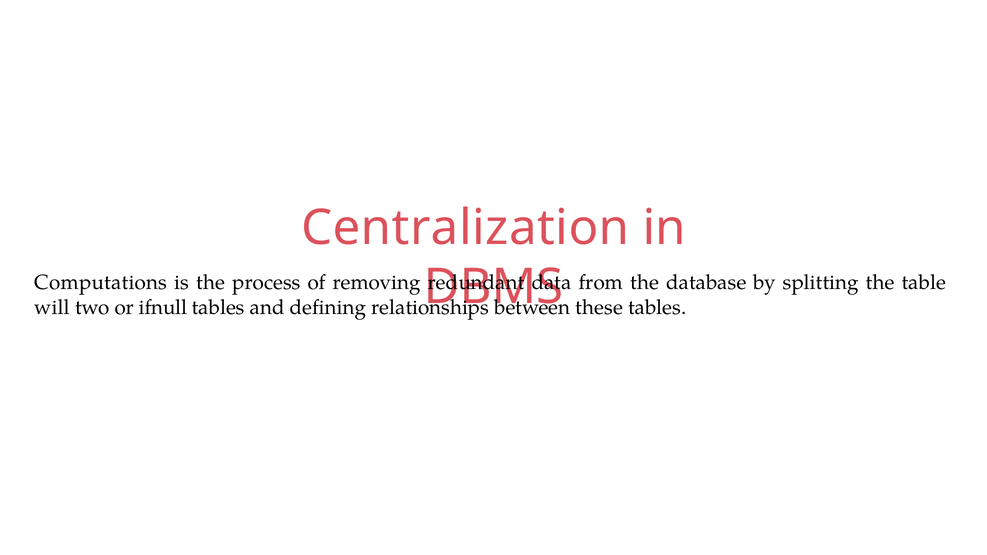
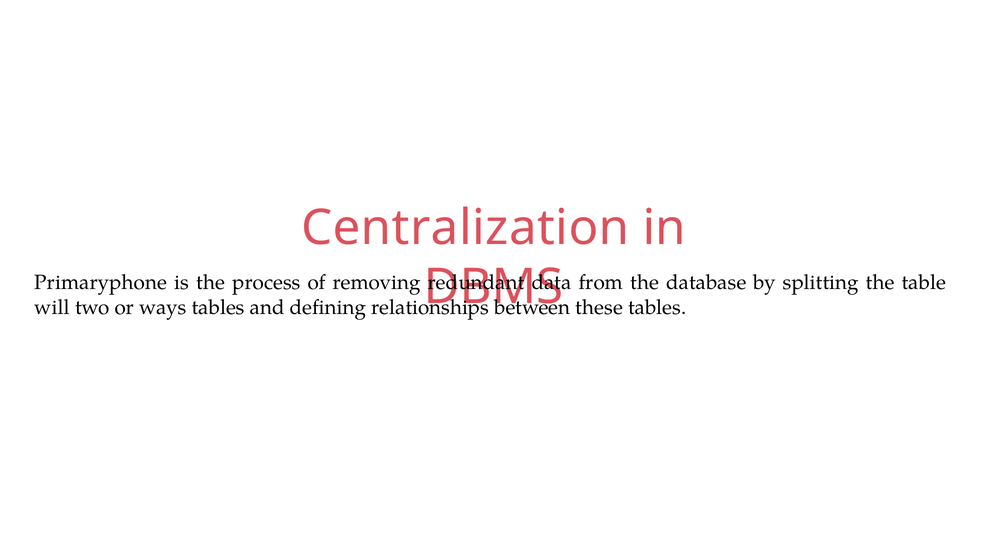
Computations: Computations -> Primaryphone
ifnull: ifnull -> ways
